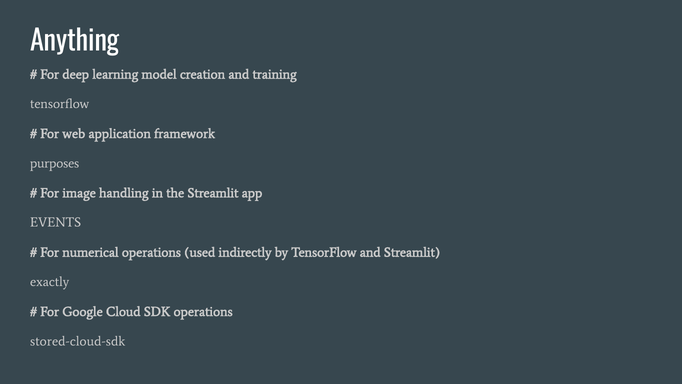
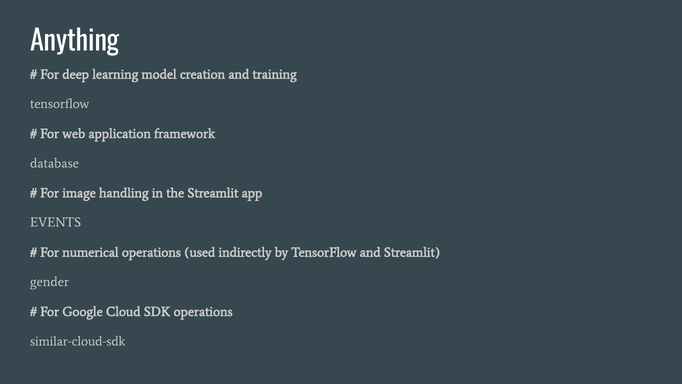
purposes: purposes -> database
exactly: exactly -> gender
stored-cloud-sdk: stored-cloud-sdk -> similar-cloud-sdk
